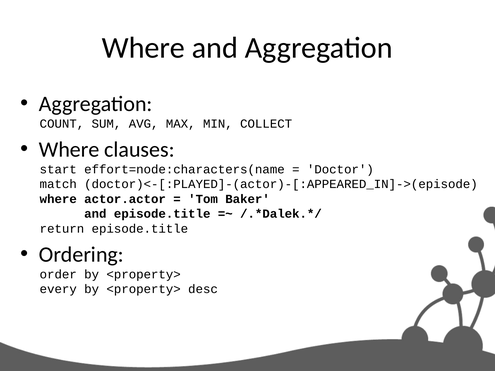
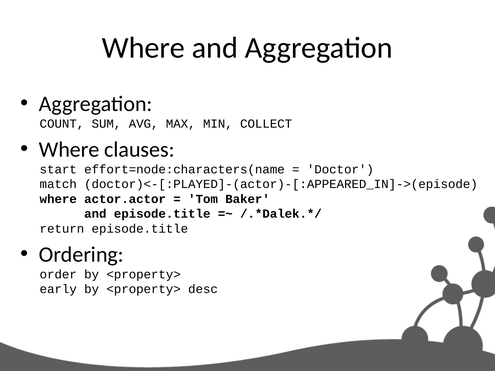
every: every -> early
